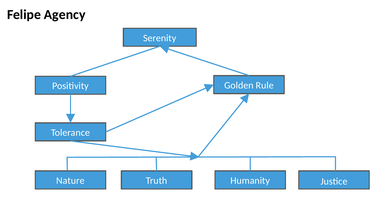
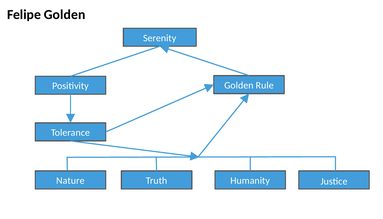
Felipe Agency: Agency -> Golden
